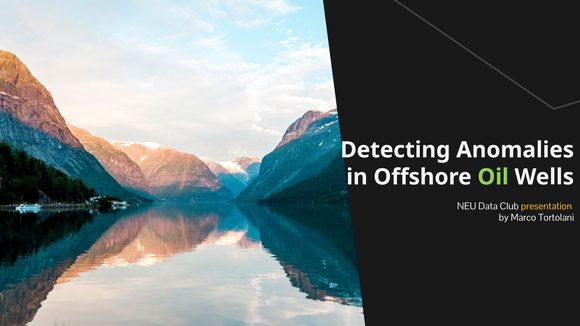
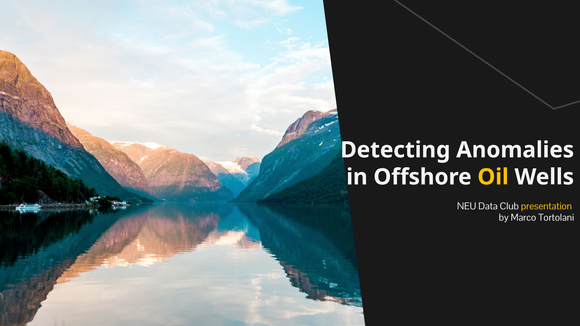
Oil colour: light green -> yellow
